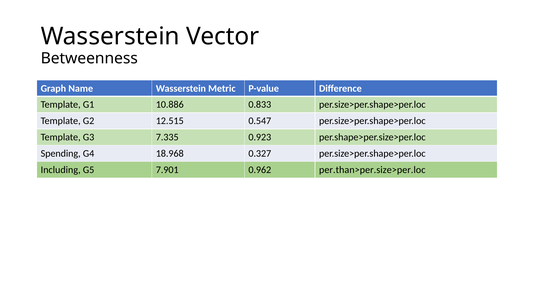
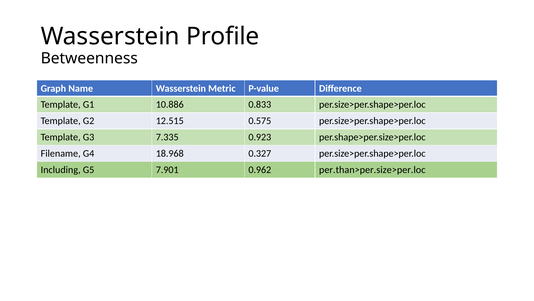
Vector: Vector -> Profile
0.547: 0.547 -> 0.575
Spending: Spending -> Filename
